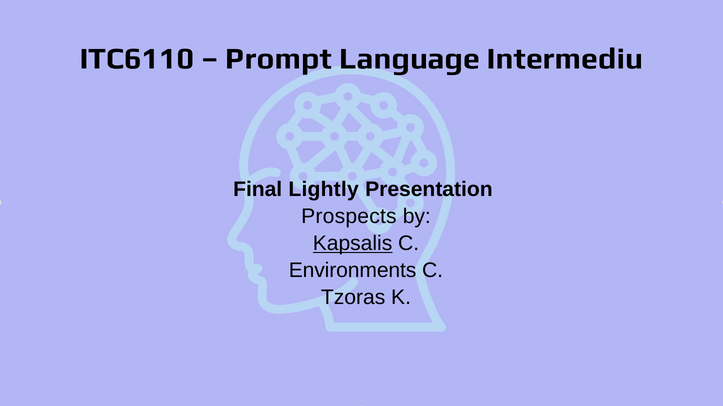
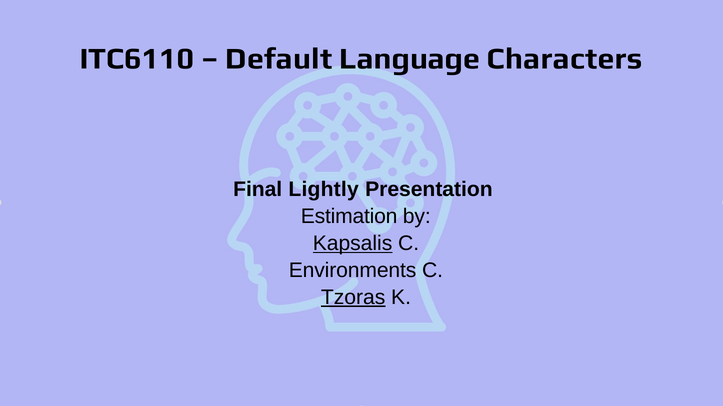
Prompt: Prompt -> Default
Intermediu: Intermediu -> Characters
Prospects: Prospects -> Estimation
Tzoras underline: none -> present
